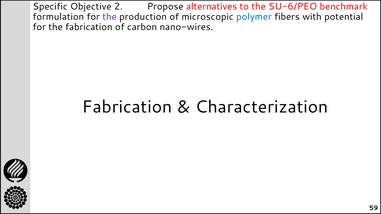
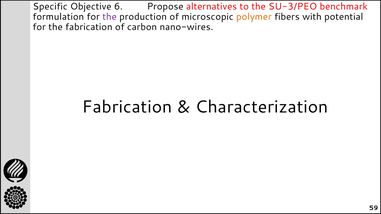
2: 2 -> 6
SU-6/PEO: SU-6/PEO -> SU-3/PEO
polymer colour: blue -> orange
